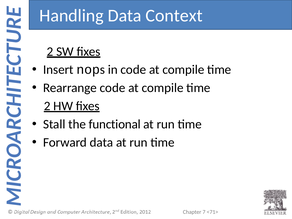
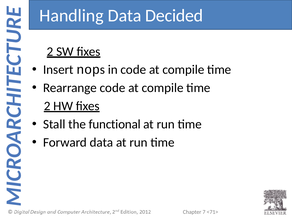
Context: Context -> Decided
